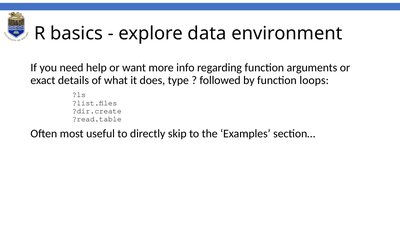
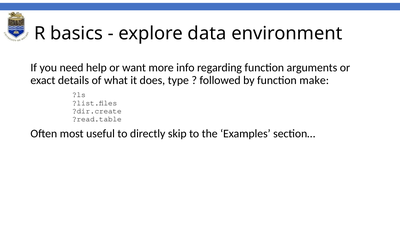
loops: loops -> make
